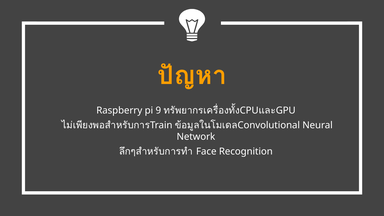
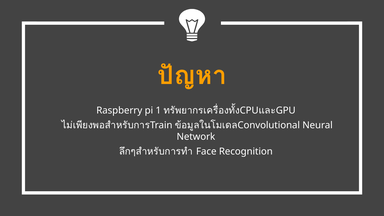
9: 9 -> 1
